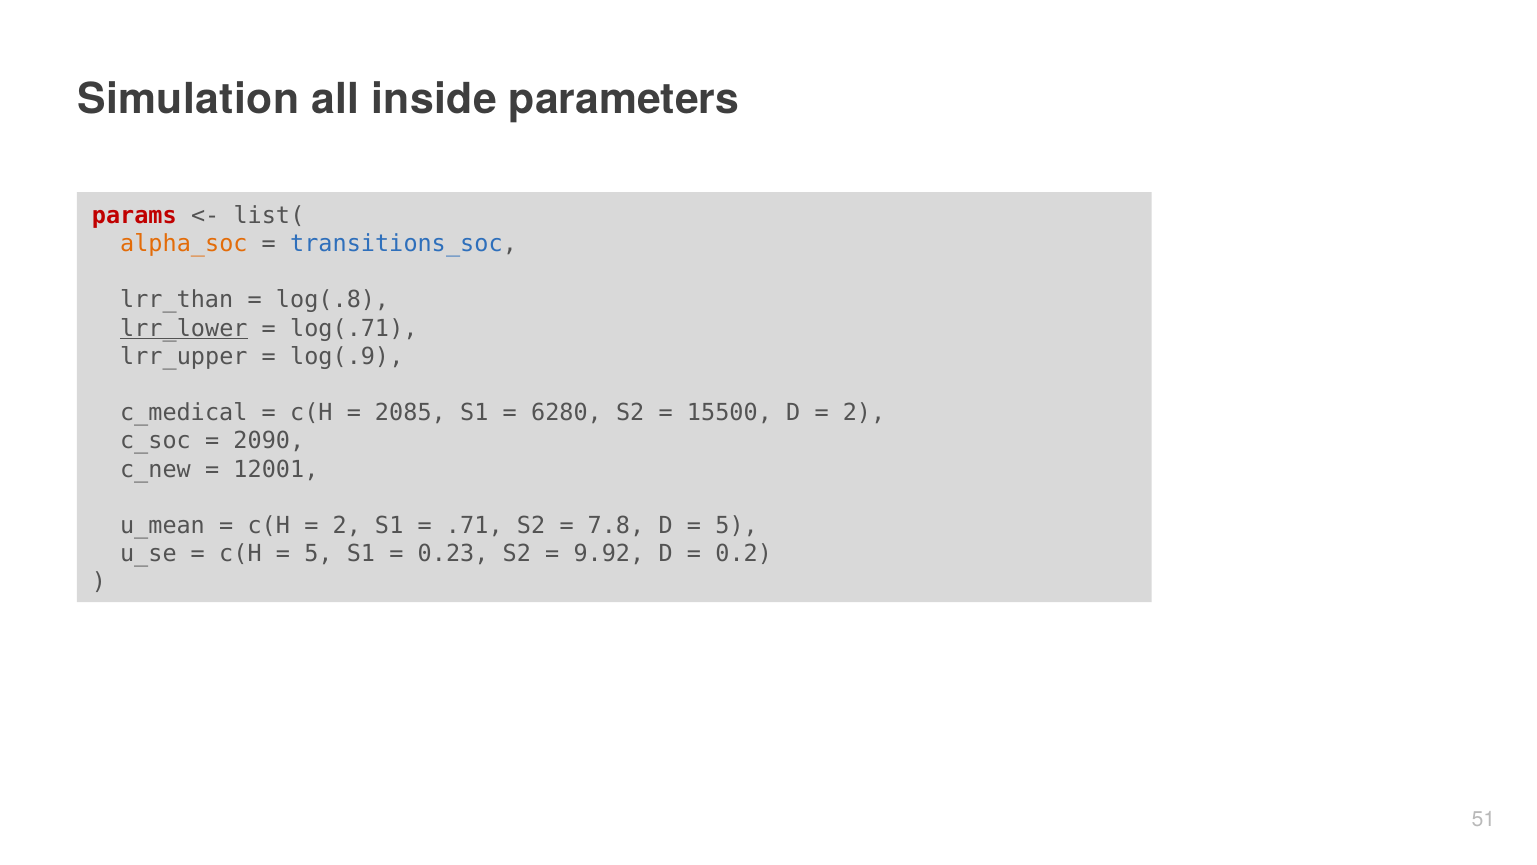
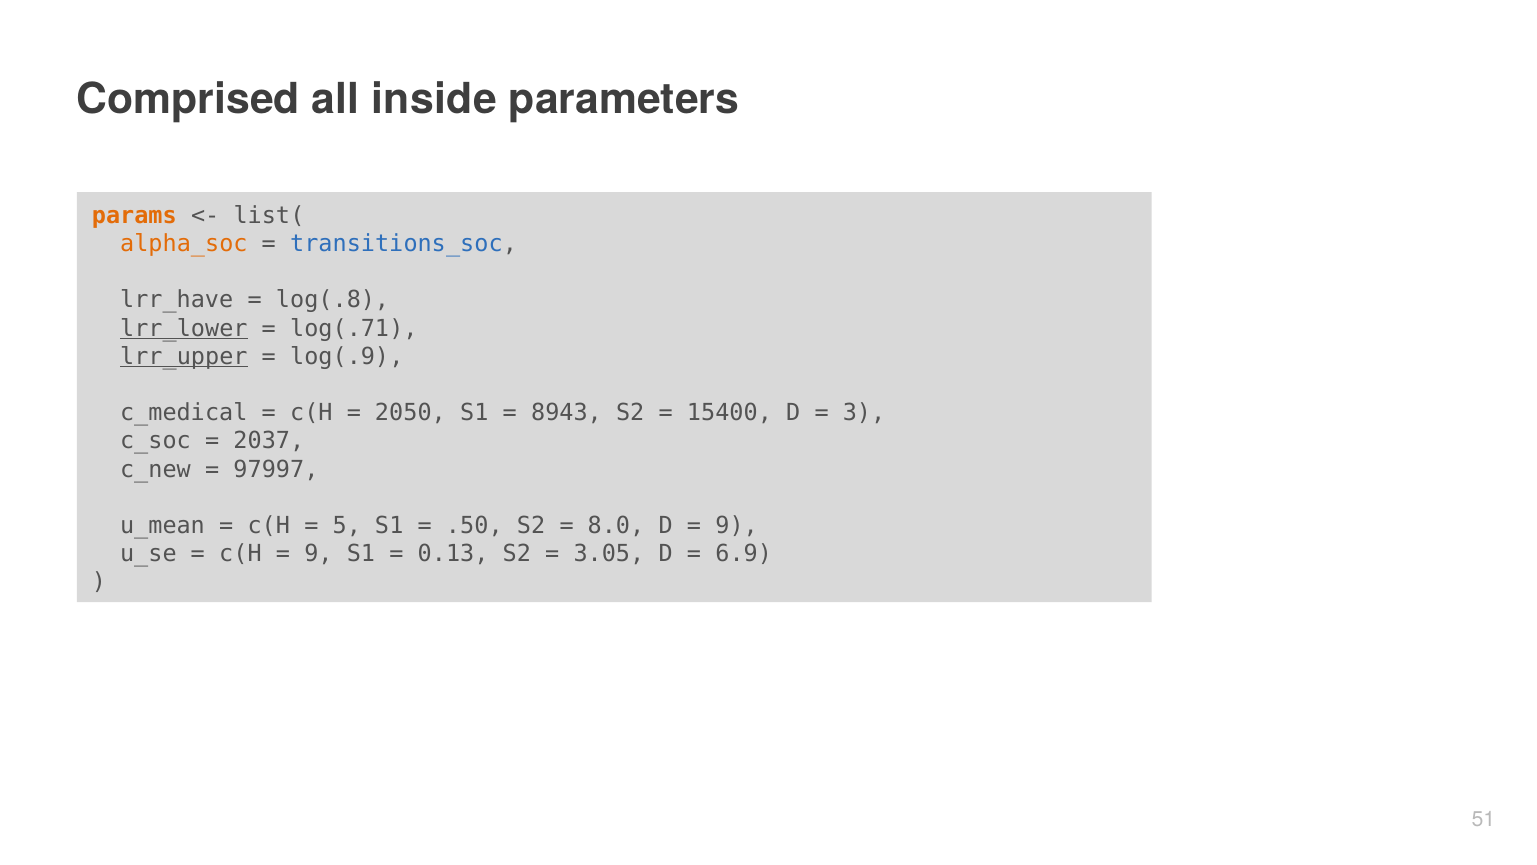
Simulation: Simulation -> Comprised
params colour: red -> orange
lrr_than: lrr_than -> lrr_have
lrr_upper underline: none -> present
2085: 2085 -> 2050
6280: 6280 -> 8943
15500: 15500 -> 15400
2 at (864, 413): 2 -> 3
2090: 2090 -> 2037
12001: 12001 -> 97997
2 at (347, 526): 2 -> 5
.71: .71 -> .50
7.8: 7.8 -> 8.0
5 at (737, 526): 5 -> 9
5 at (318, 554): 5 -> 9
0.23: 0.23 -> 0.13
9.92: 9.92 -> 3.05
0.2: 0.2 -> 6.9
